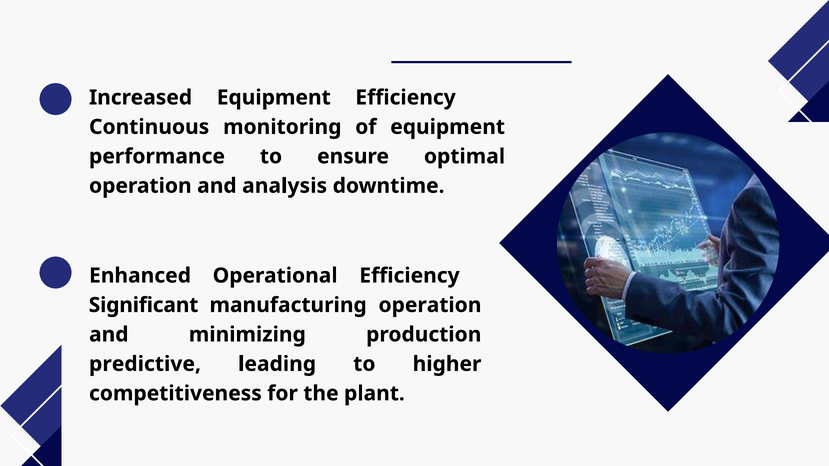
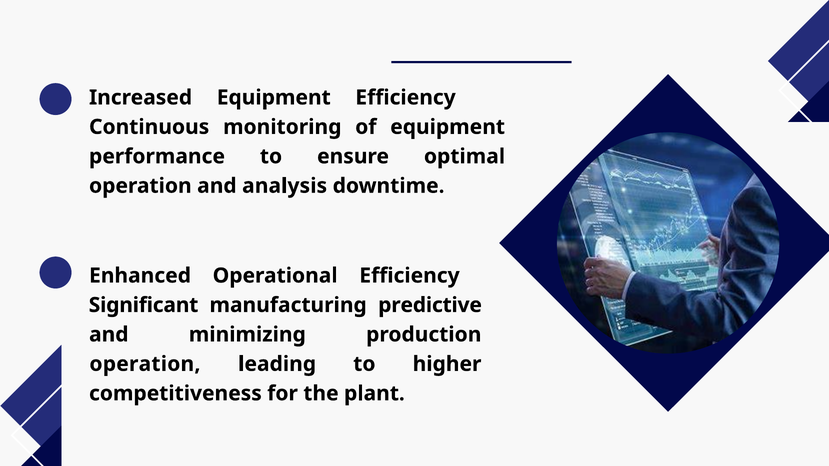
manufacturing operation: operation -> predictive
predictive at (145, 364): predictive -> operation
